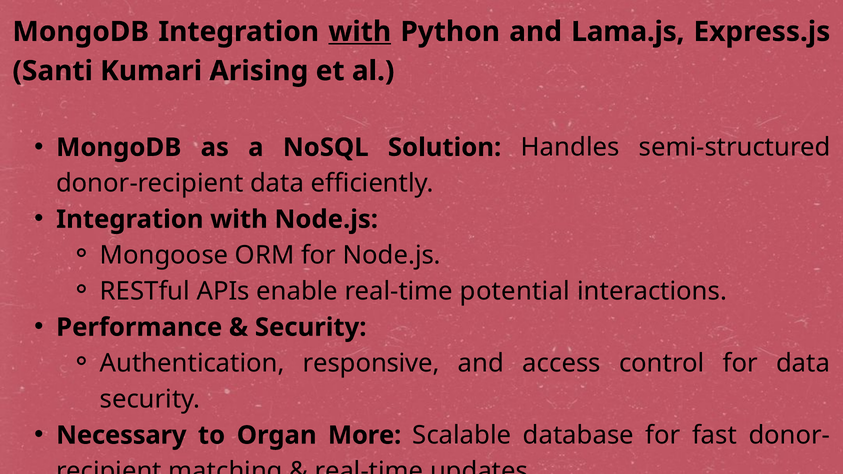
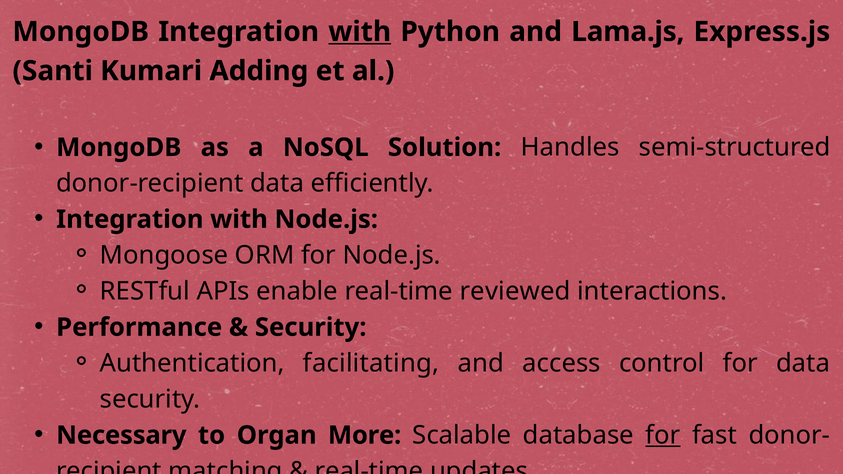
Arising: Arising -> Adding
potential: potential -> reviewed
responsive: responsive -> facilitating
for at (663, 435) underline: none -> present
